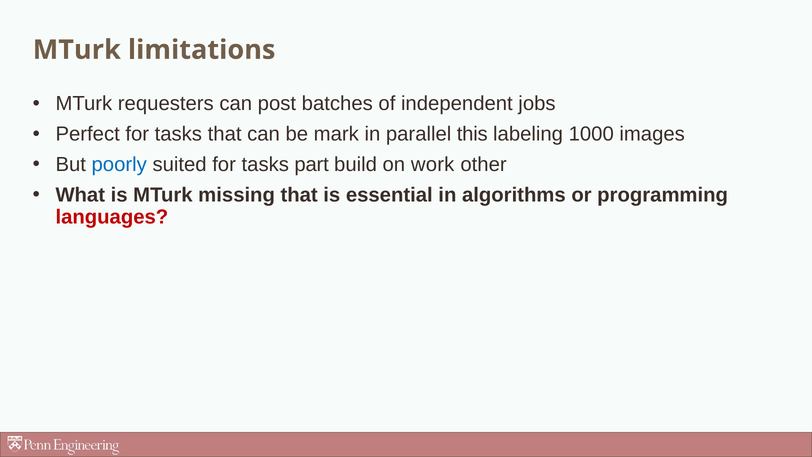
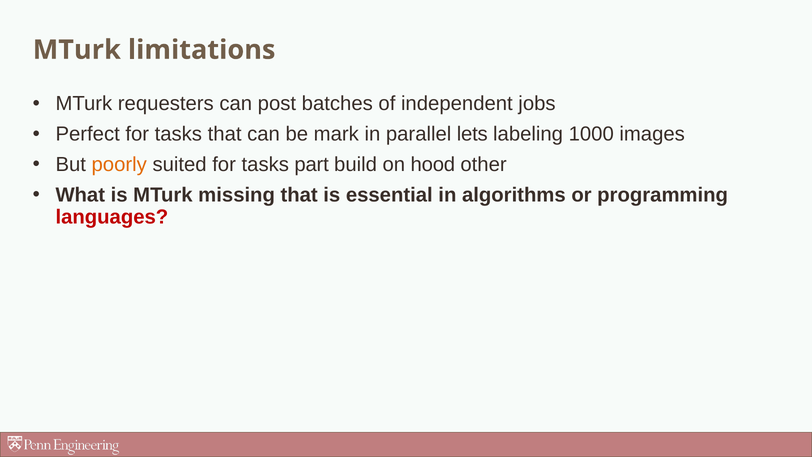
this: this -> lets
poorly colour: blue -> orange
work: work -> hood
